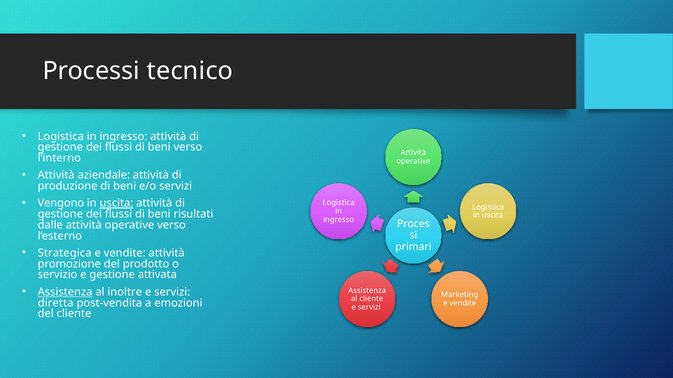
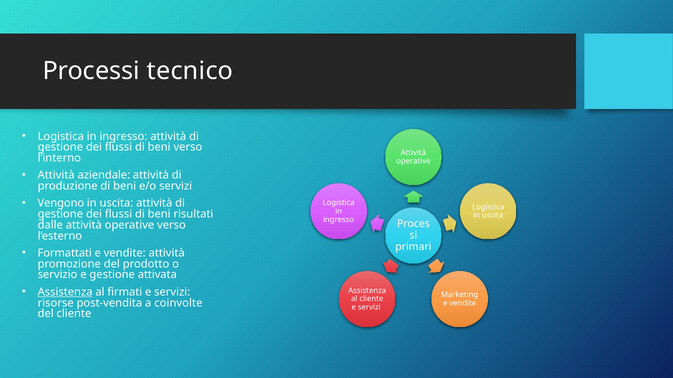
uscita at (116, 204) underline: present -> none
Strategica: Strategica -> Formattati
inoltre: inoltre -> firmati
diretta: diretta -> risorse
emozioni: emozioni -> coinvolte
